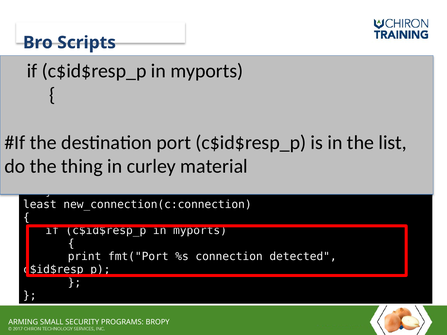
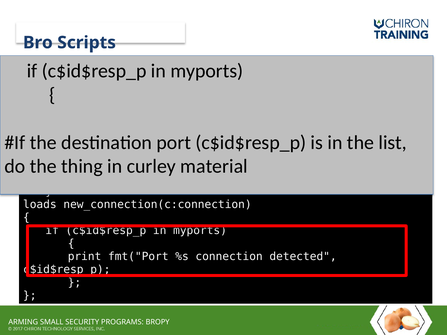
least: least -> loads
